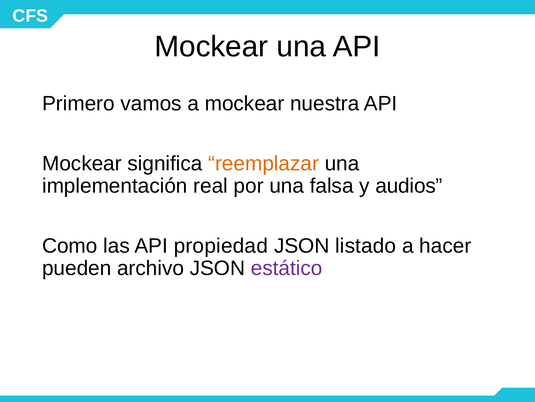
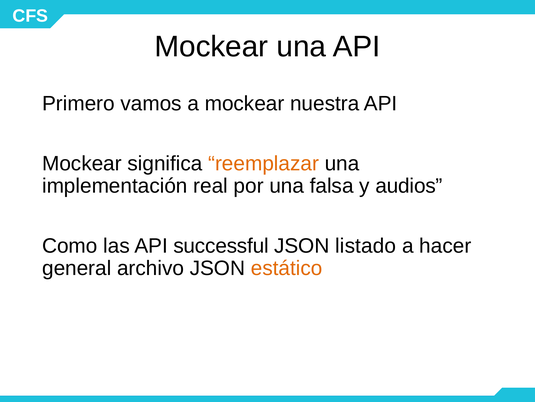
propiedad: propiedad -> successful
pueden: pueden -> general
estático colour: purple -> orange
